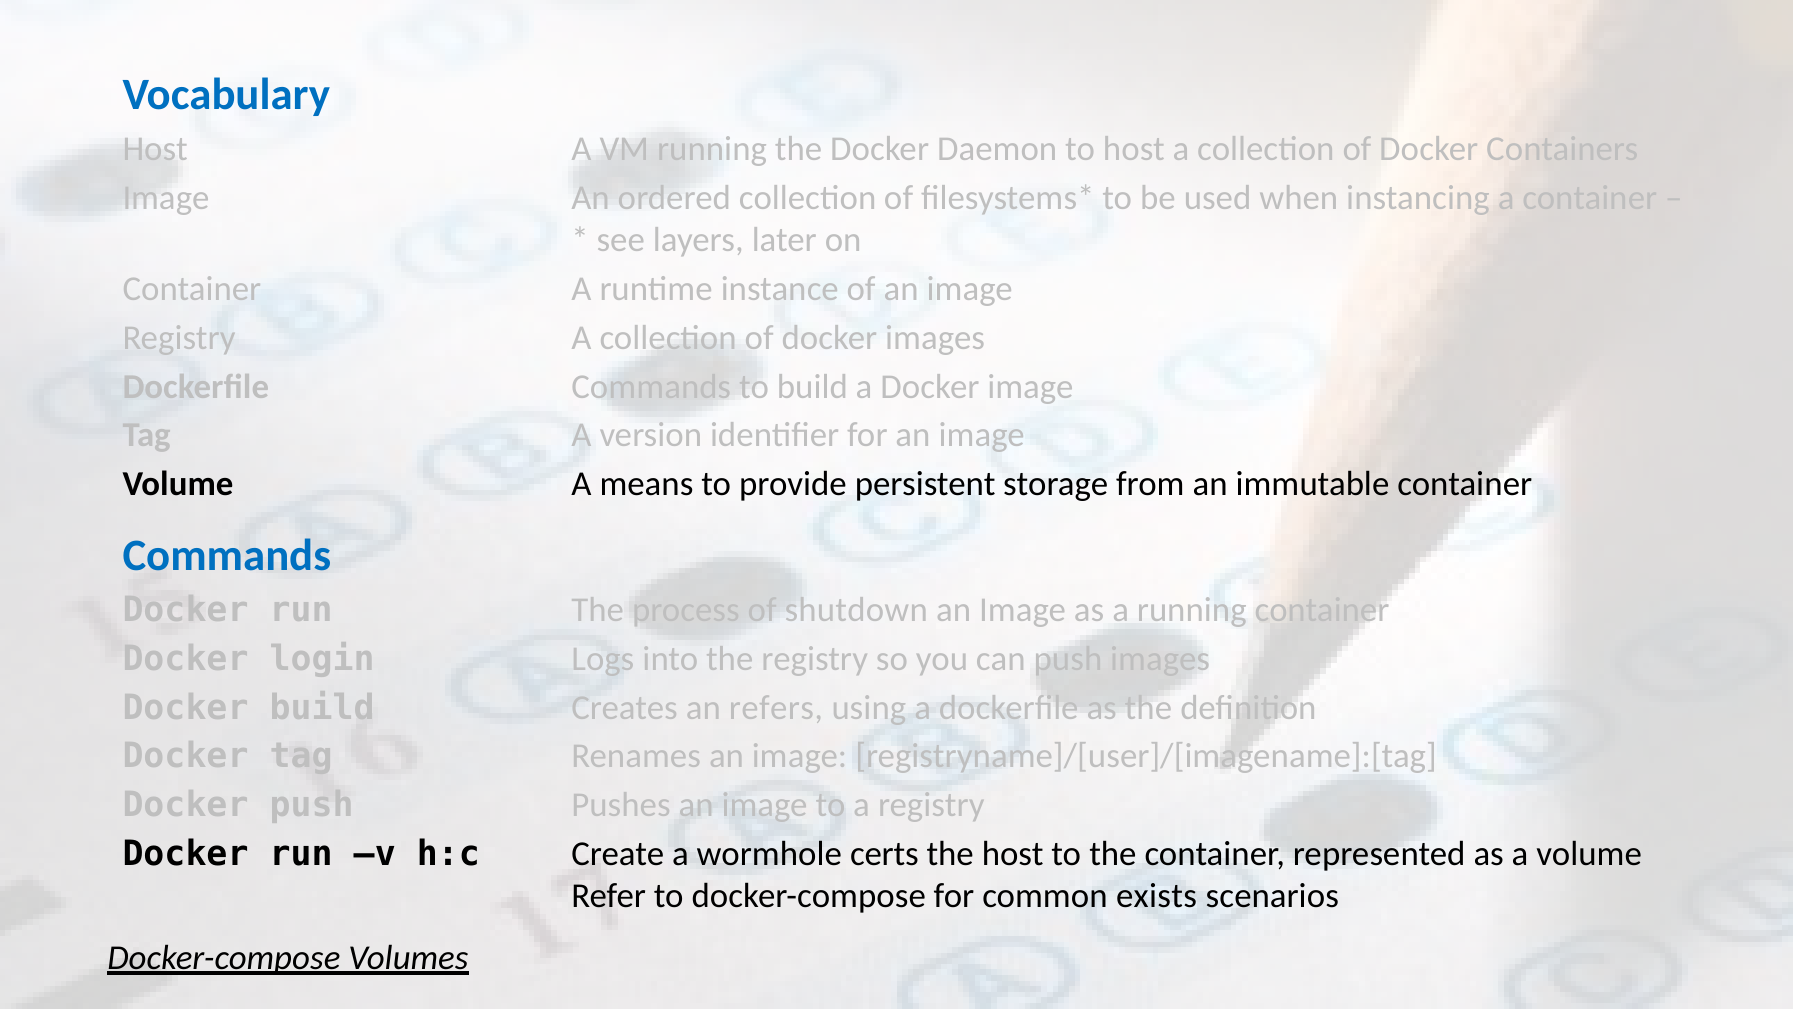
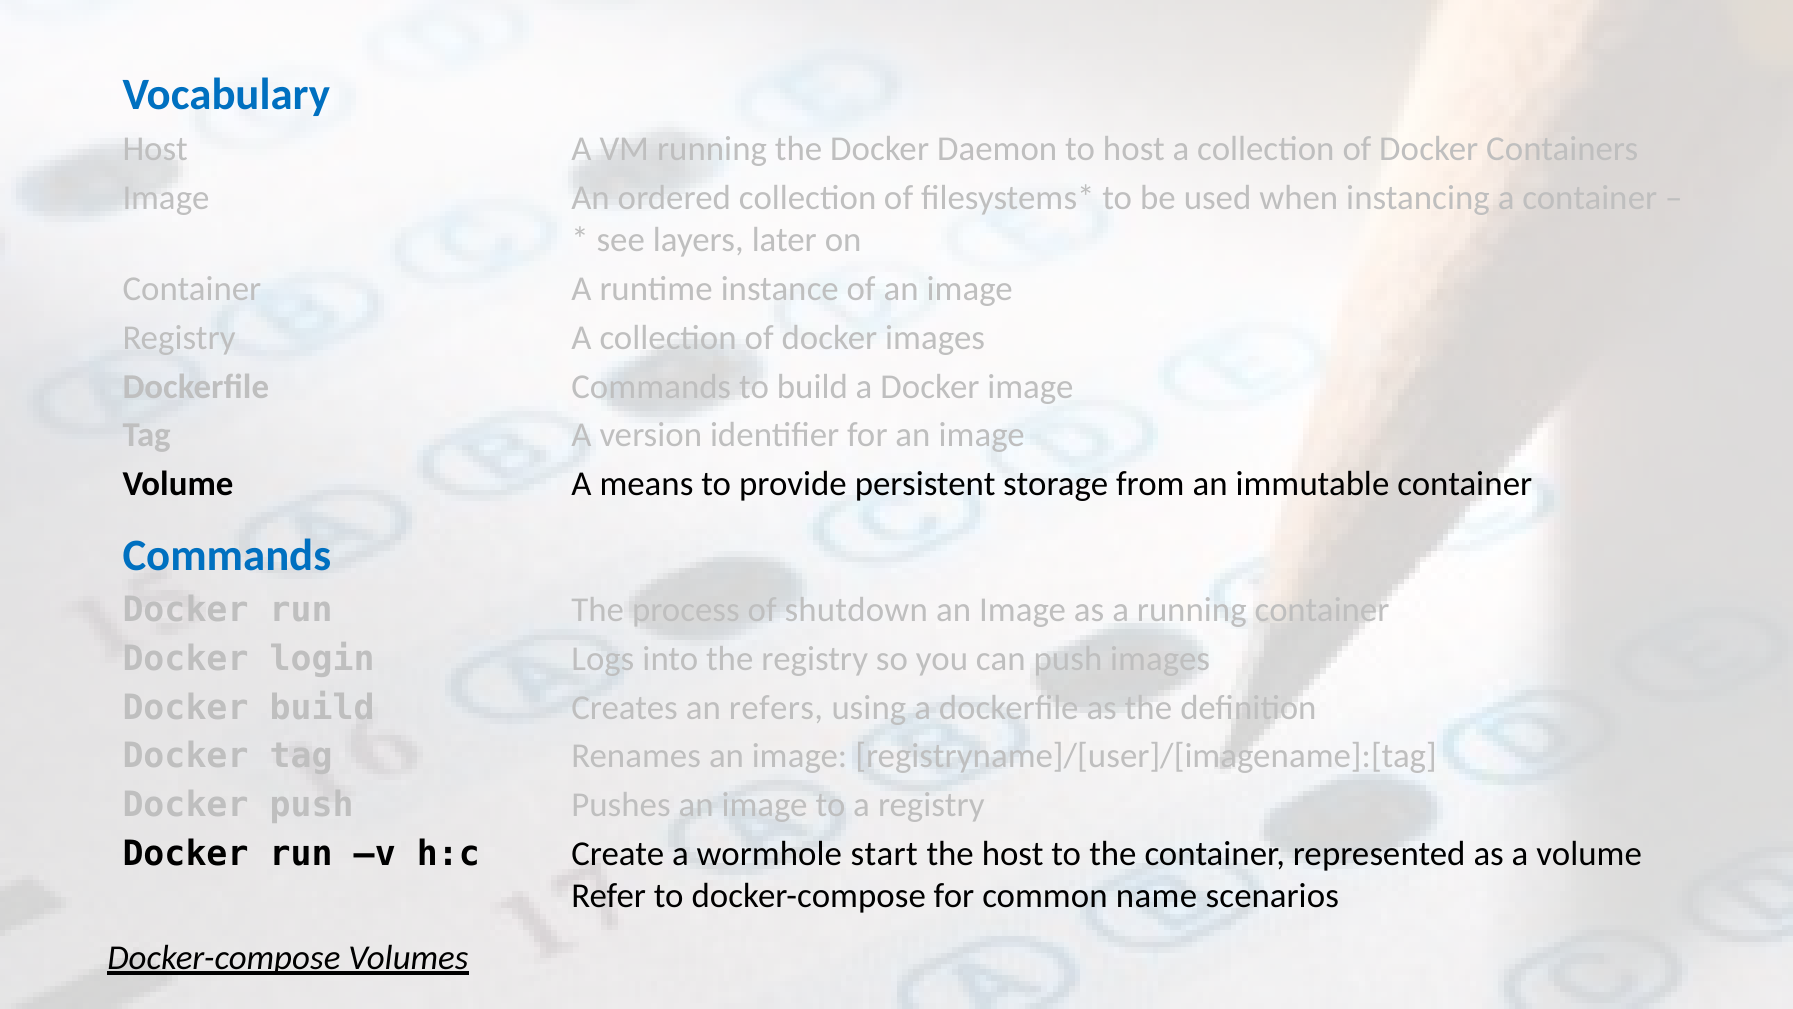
certs: certs -> start
exists: exists -> name
